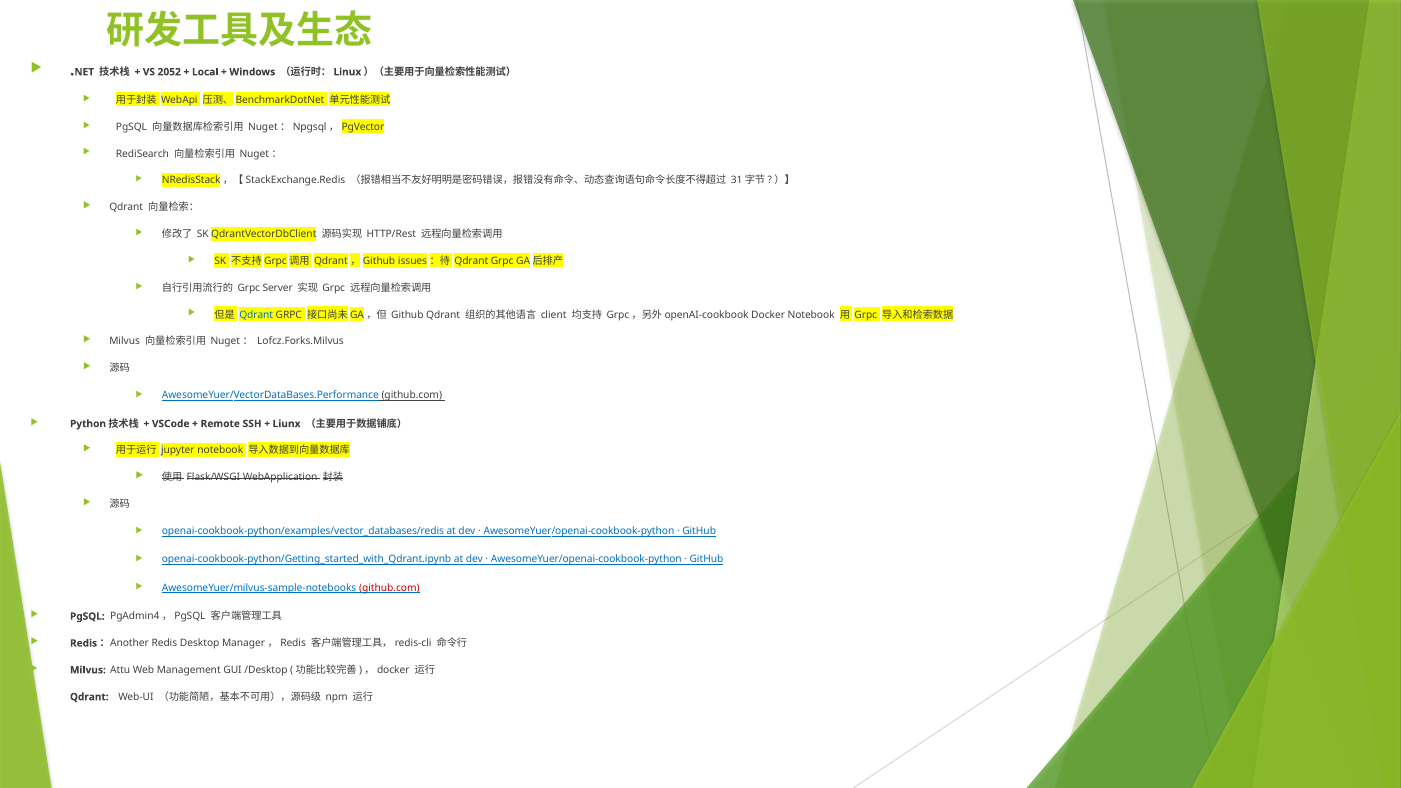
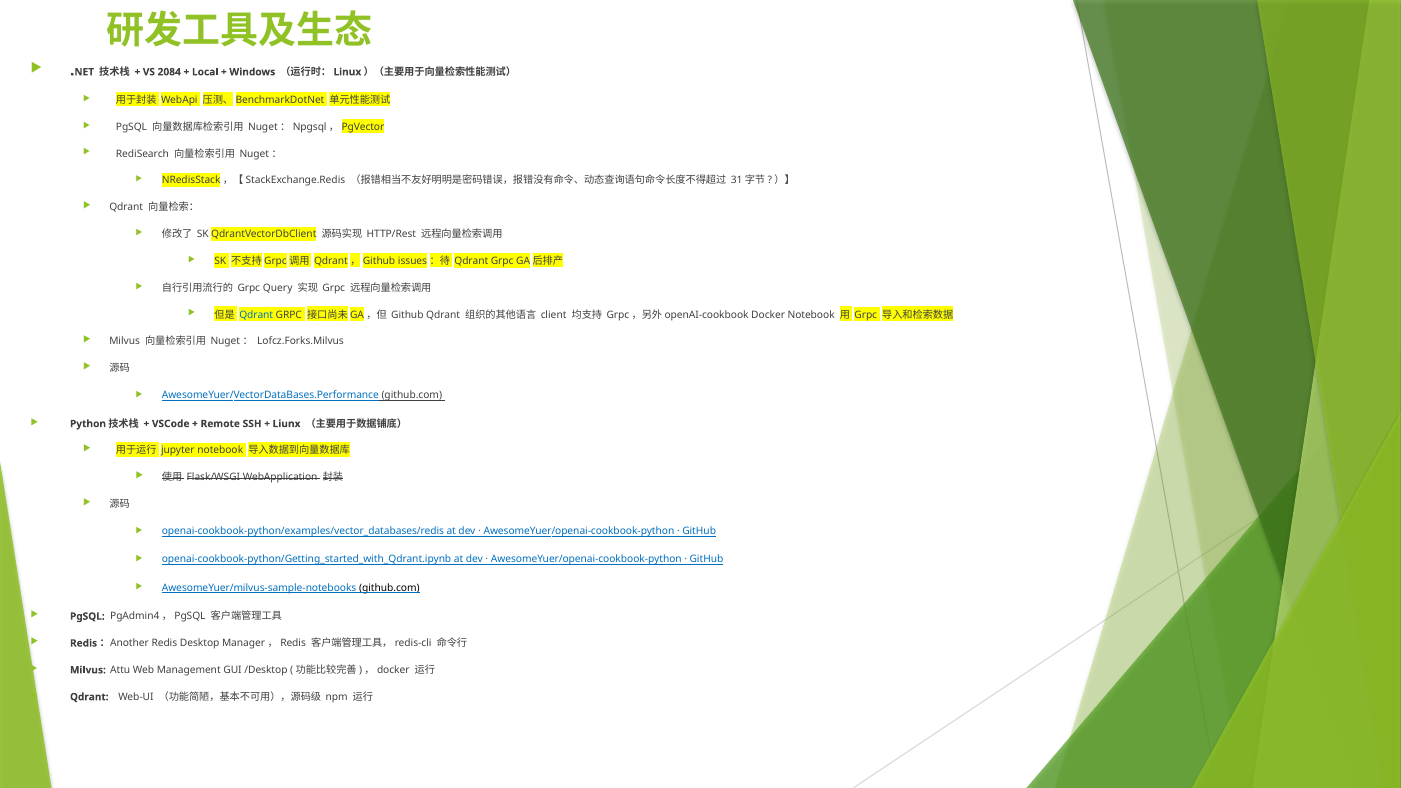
2052: 2052 -> 2084
Server: Server -> Query
github.com at (389, 588) colour: red -> black
